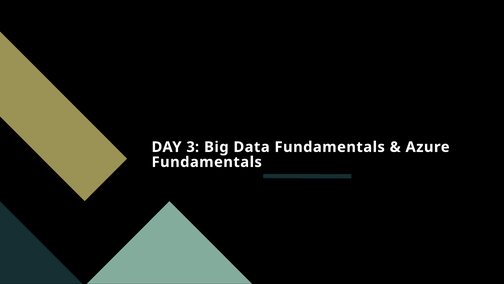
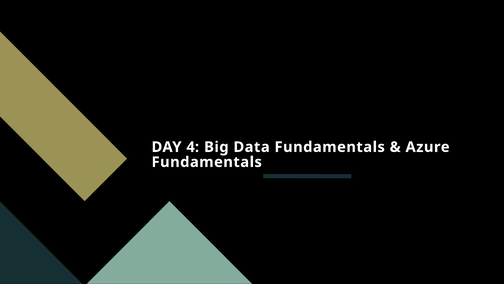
3: 3 -> 4
